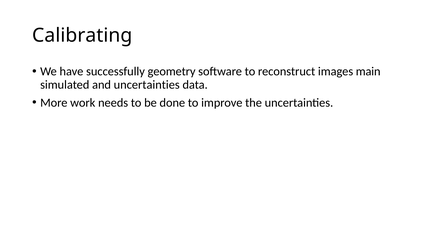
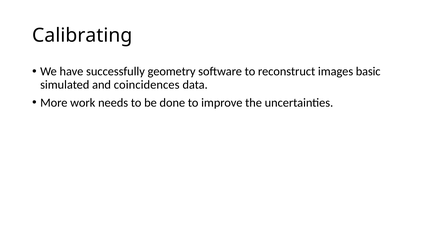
main: main -> basic
and uncertainties: uncertainties -> coincidences
